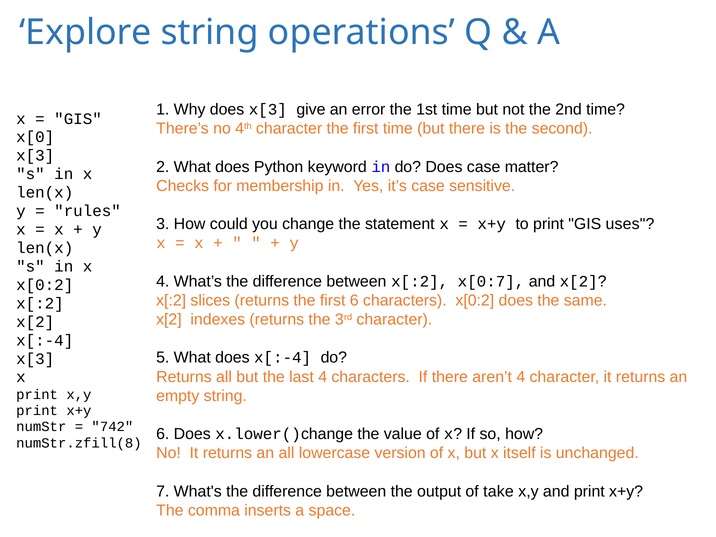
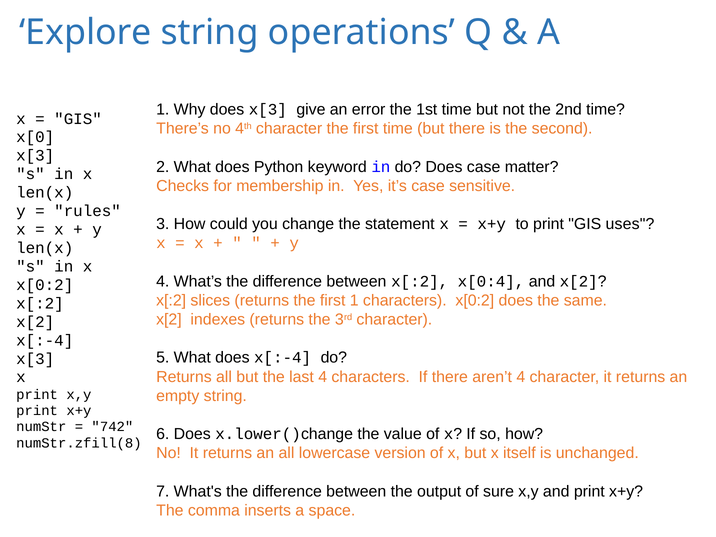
x[0:7: x[0:7 -> x[0:4
first 6: 6 -> 1
take: take -> sure
